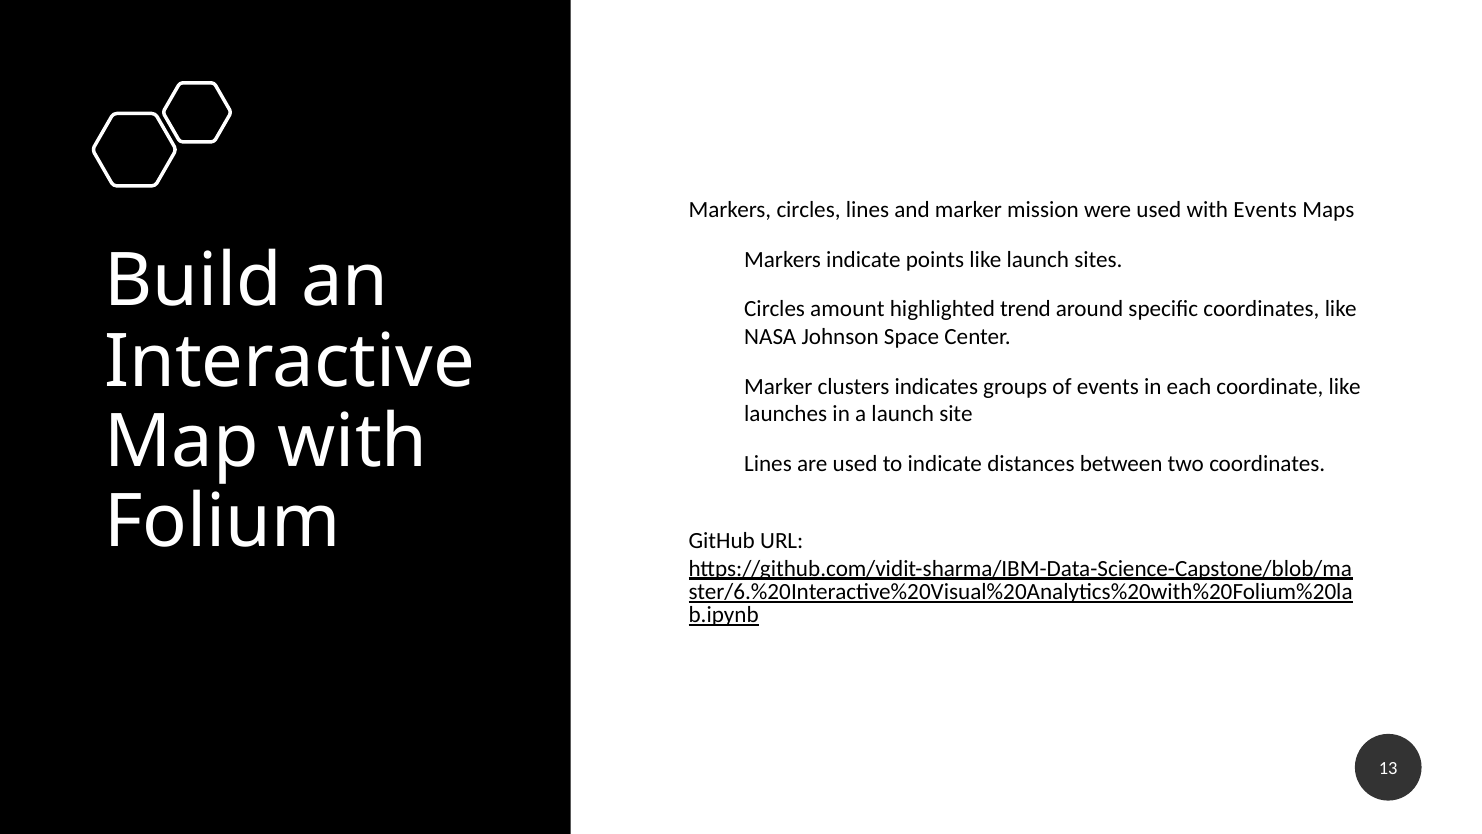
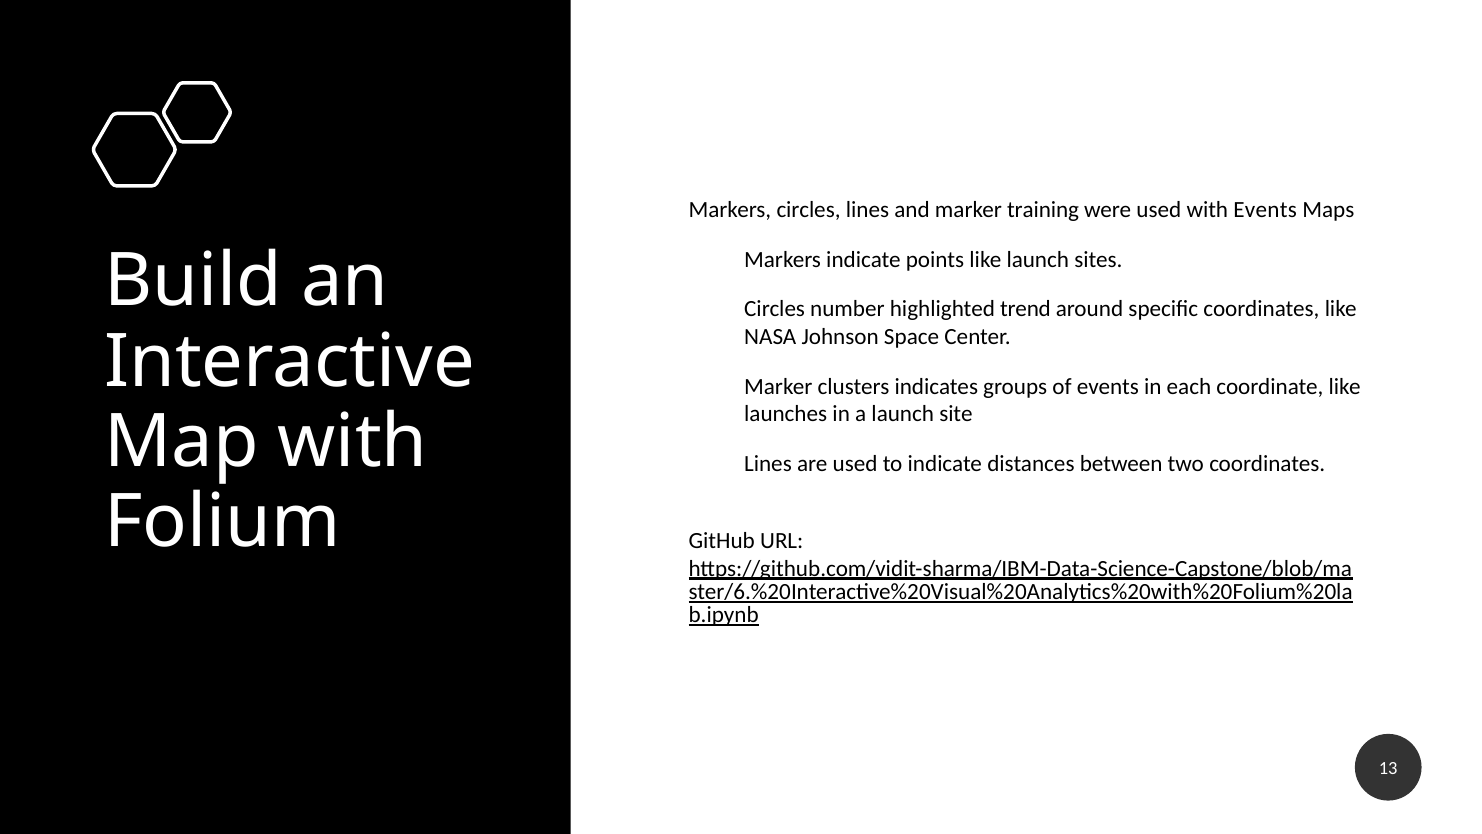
mission: mission -> training
amount: amount -> number
